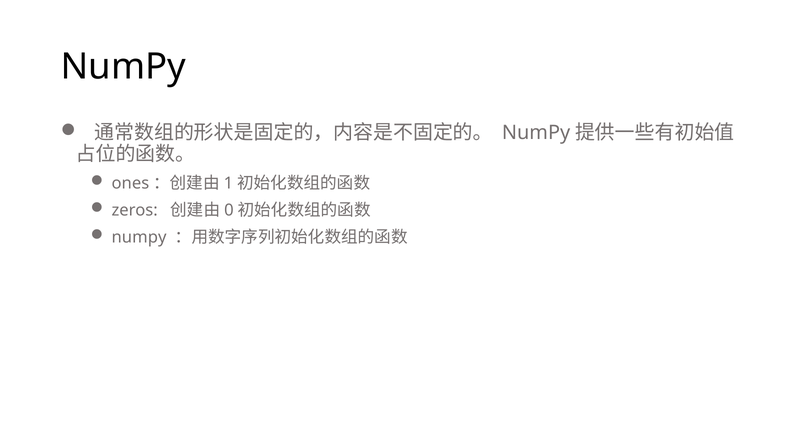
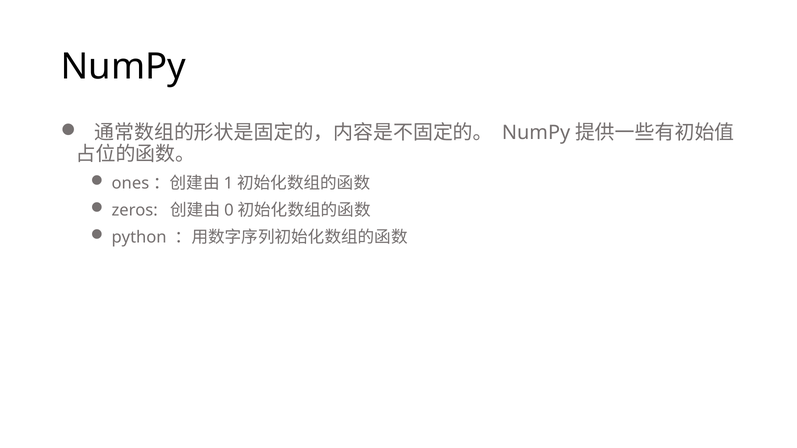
numpy at (139, 238): numpy -> python
